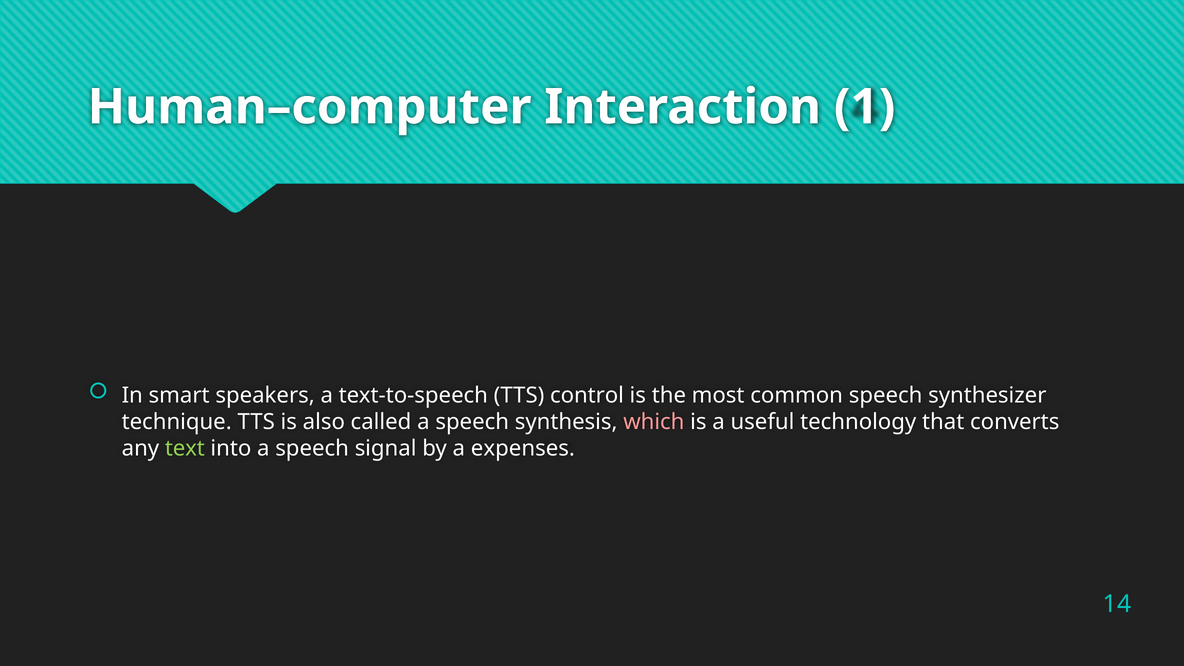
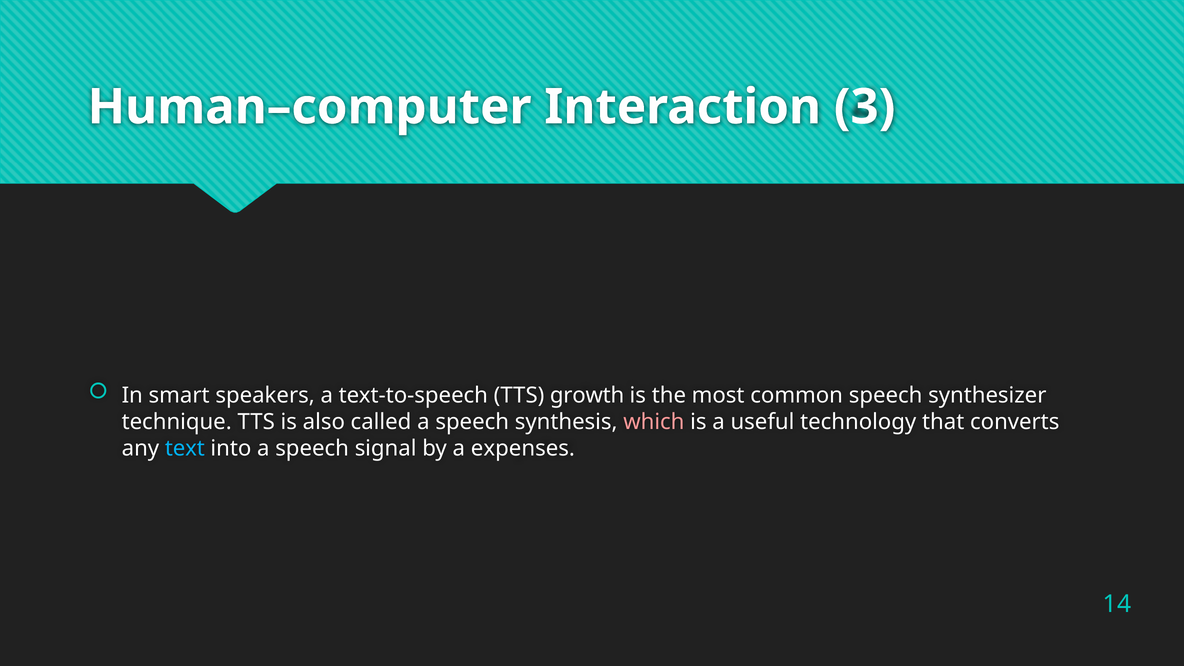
1: 1 -> 3
control: control -> growth
text colour: light green -> light blue
